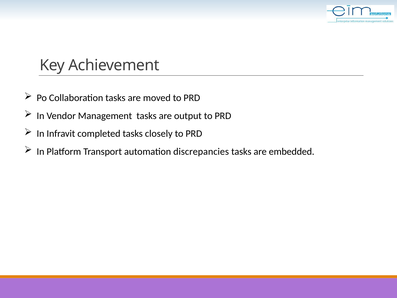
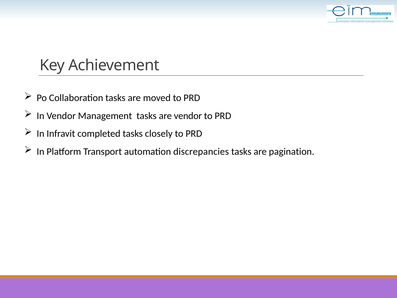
are output: output -> vendor
embedded: embedded -> pagination
